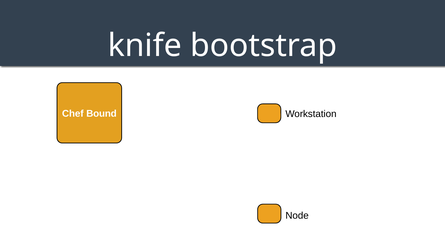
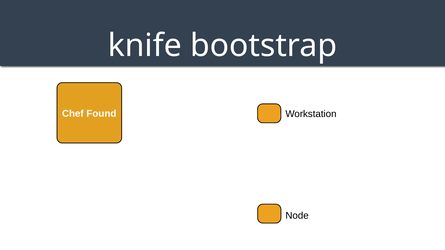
Bound: Bound -> Found
